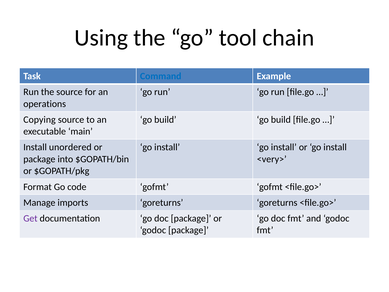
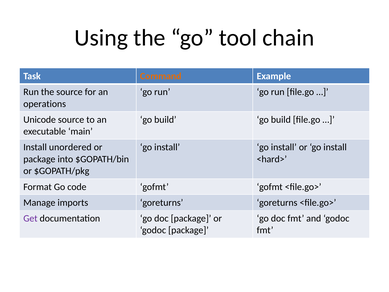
Command colour: blue -> orange
Copying: Copying -> Unicode
<very>: <very> -> <hard>
